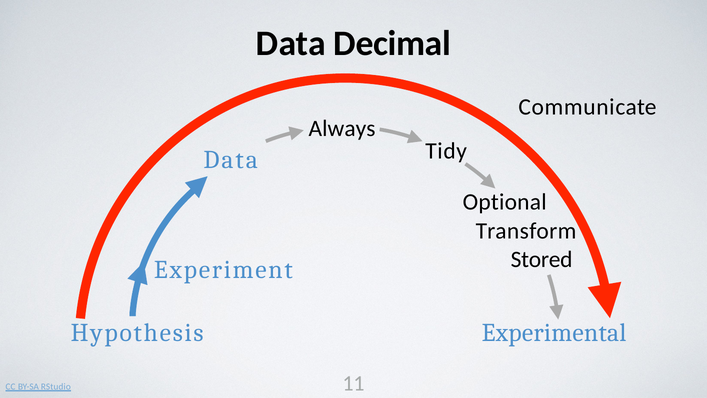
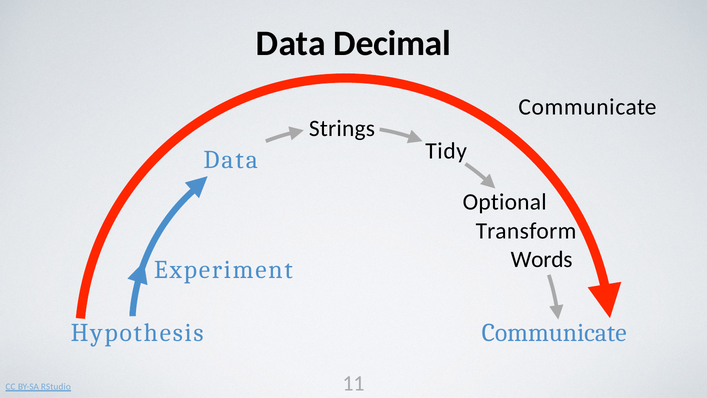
Always: Always -> Strings
Stored: Stored -> Words
Experimental at (554, 332): Experimental -> Communicate
